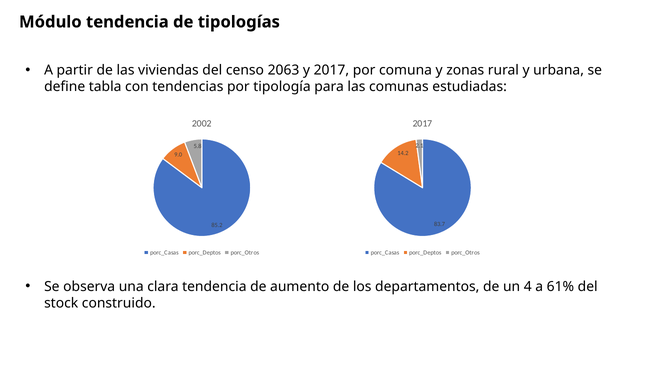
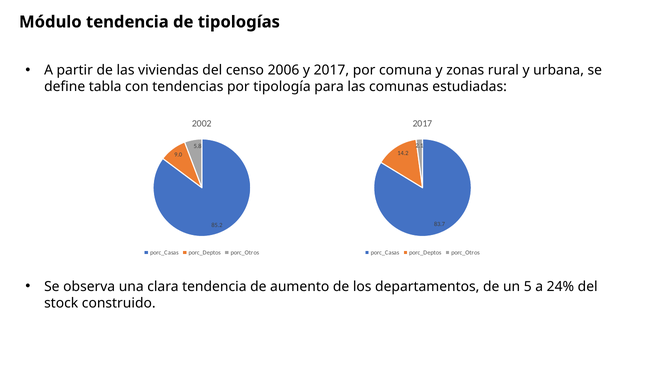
2063: 2063 -> 2006
4: 4 -> 5
61%: 61% -> 24%
